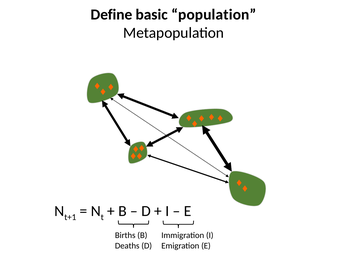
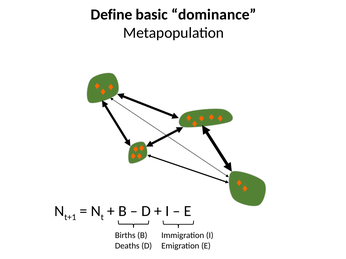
population: population -> dominance
